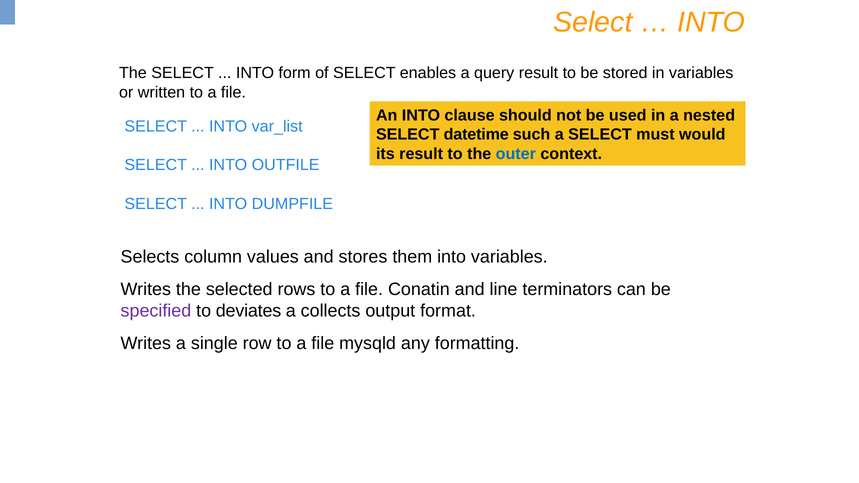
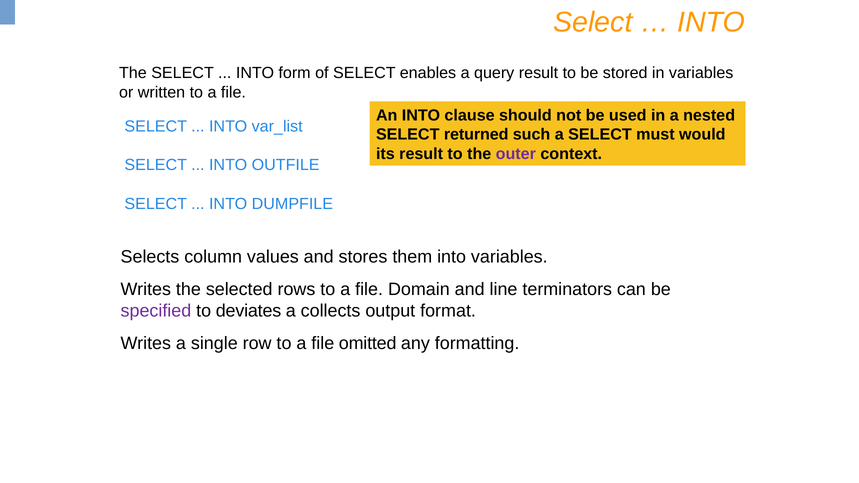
datetime: datetime -> returned
outer colour: blue -> purple
Conatin: Conatin -> Domain
mysqld: mysqld -> omitted
